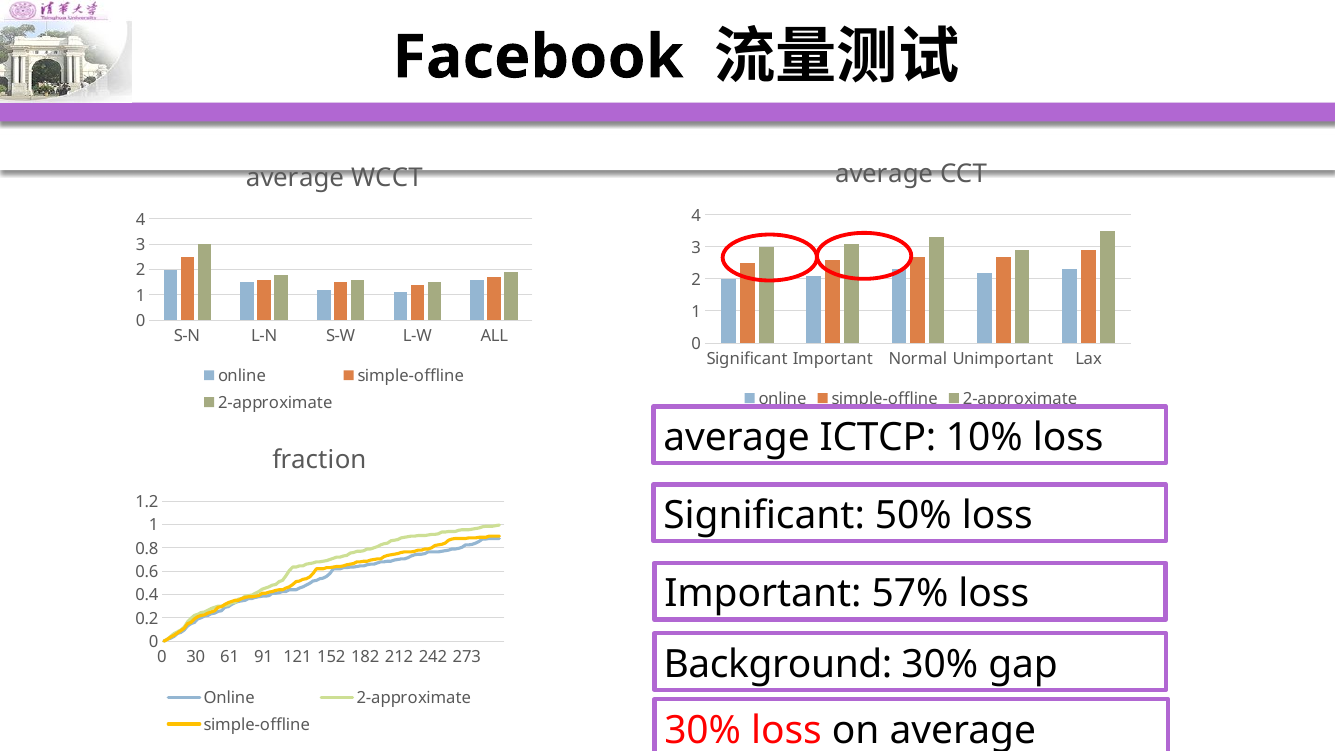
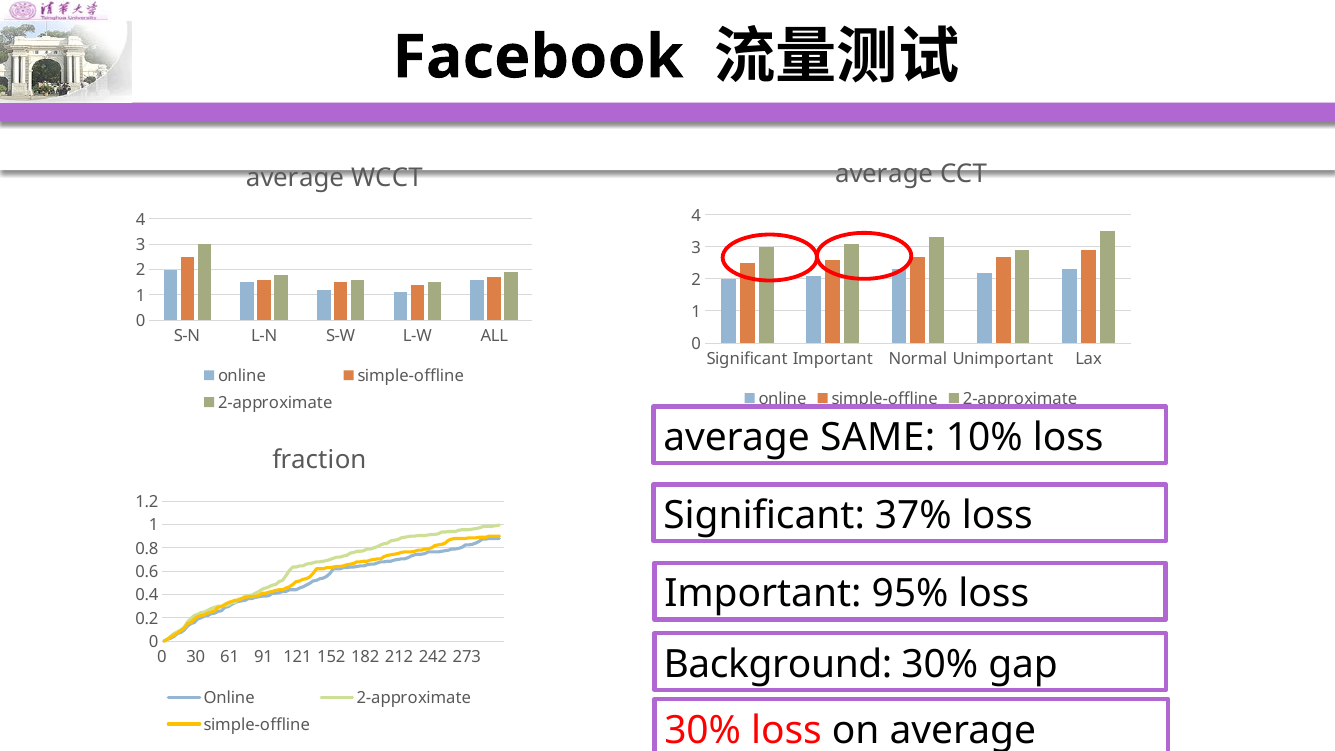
ICTCP: ICTCP -> SAME
50%: 50% -> 37%
57%: 57% -> 95%
